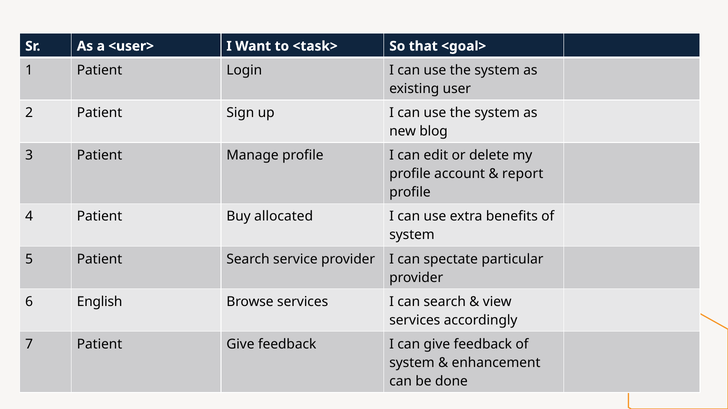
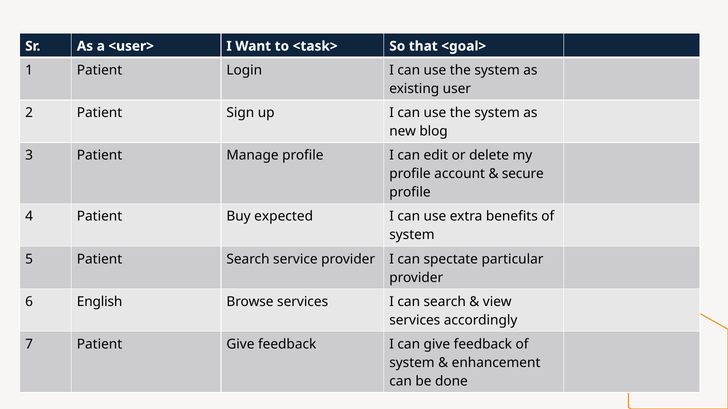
report: report -> secure
allocated: allocated -> expected
